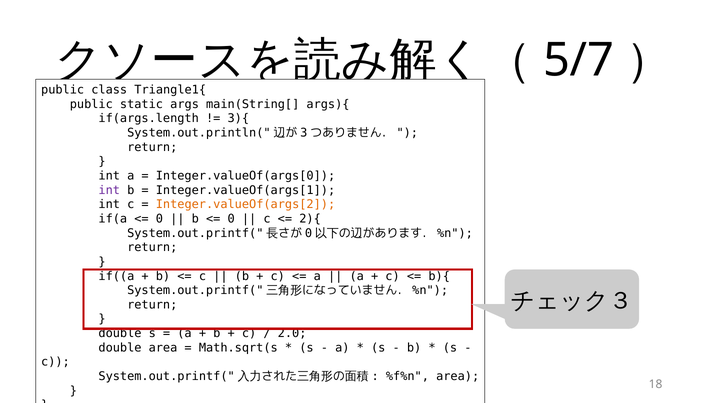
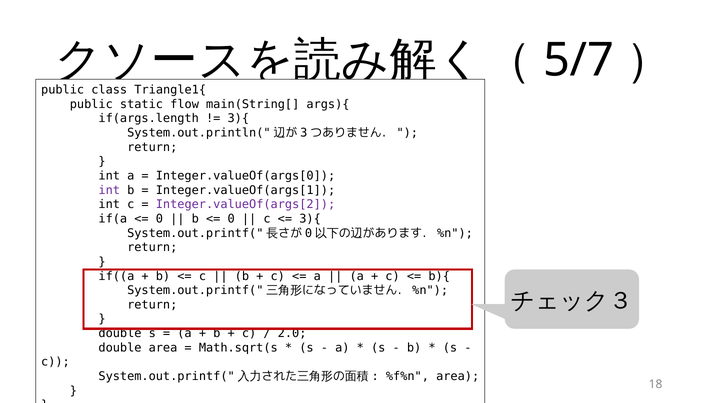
args: args -> flow
Integer.valueOf(args[2 colour: orange -> purple
2){ at (310, 219): 2){ -> 3){
